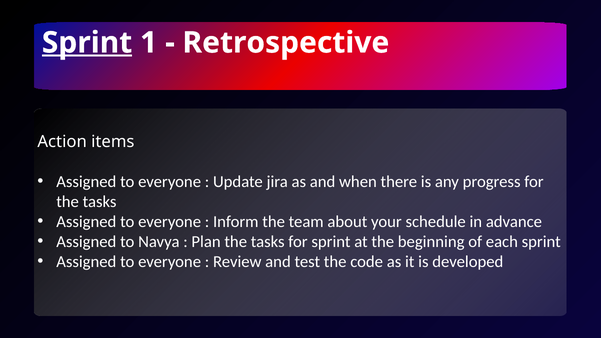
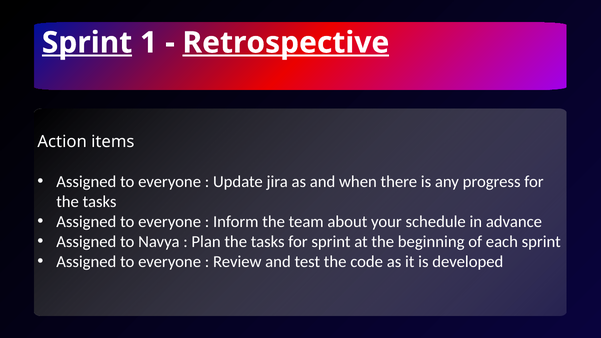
Retrospective underline: none -> present
